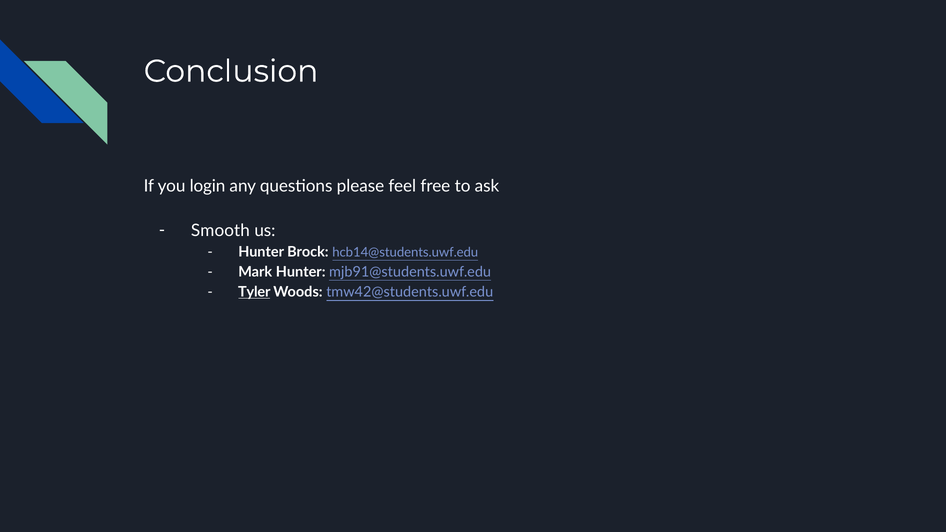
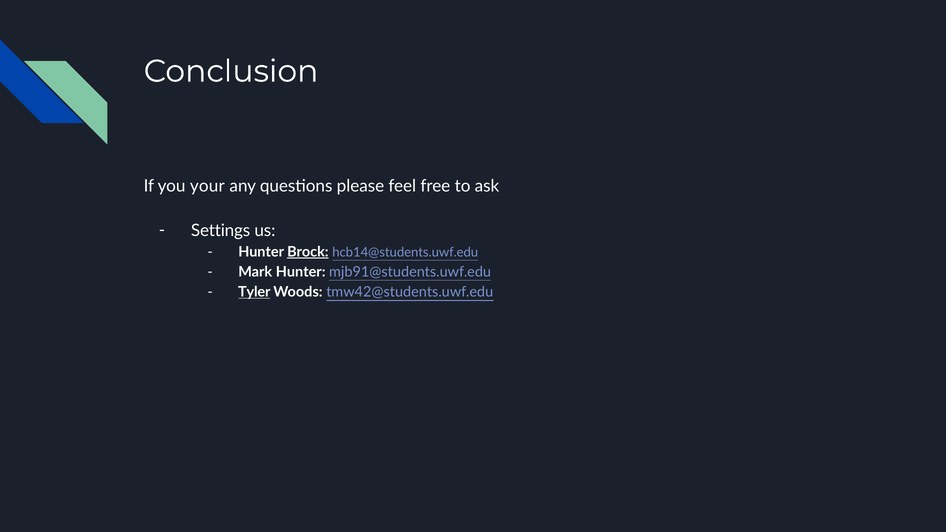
login: login -> your
Smooth: Smooth -> Settings
Brock underline: none -> present
